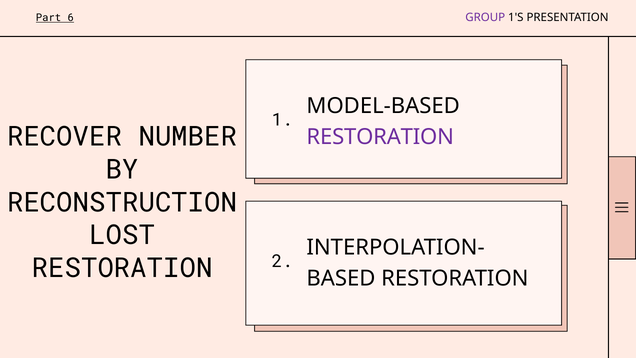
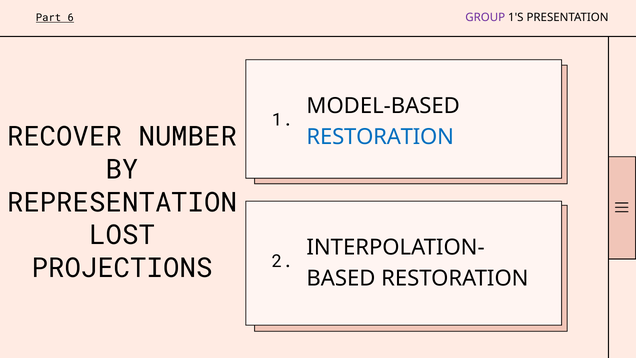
RESTORATION at (380, 137) colour: purple -> blue
RECONSTRUCTION: RECONSTRUCTION -> REPRESENTATION
RESTORATION at (122, 268): RESTORATION -> PROJECTIONS
